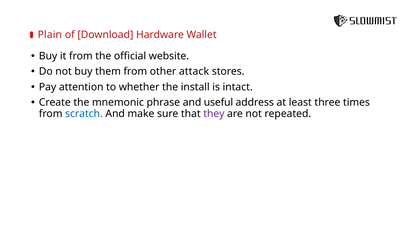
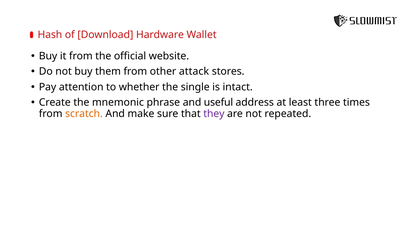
Plain: Plain -> Hash
install: install -> single
scratch colour: blue -> orange
